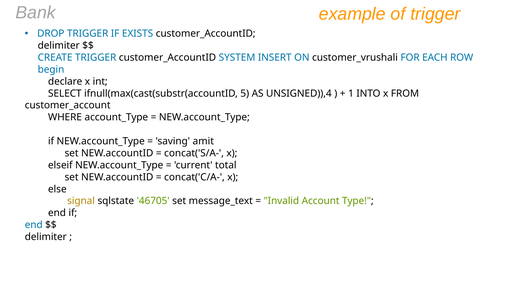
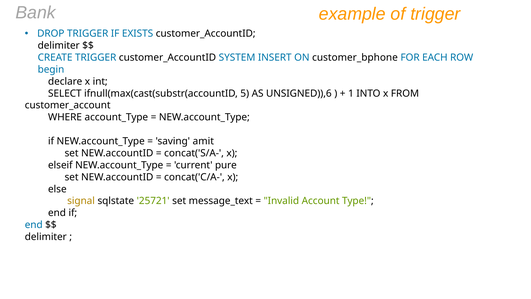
customer_vrushali: customer_vrushali -> customer_bphone
UNSIGNED)),4: UNSIGNED)),4 -> UNSIGNED)),6
total: total -> pure
46705: 46705 -> 25721
